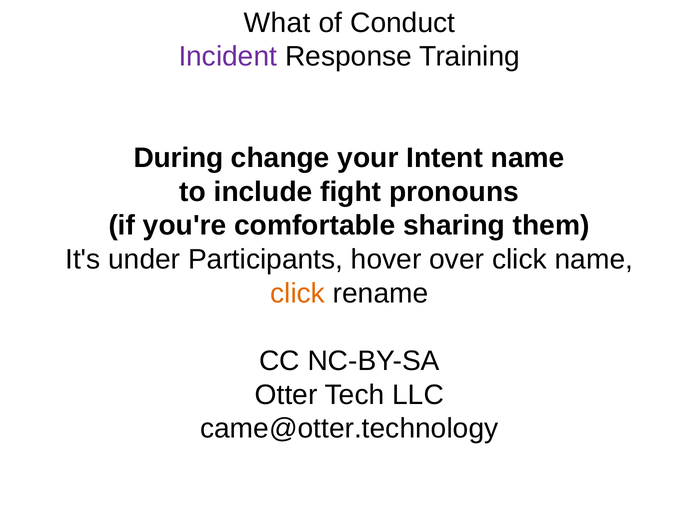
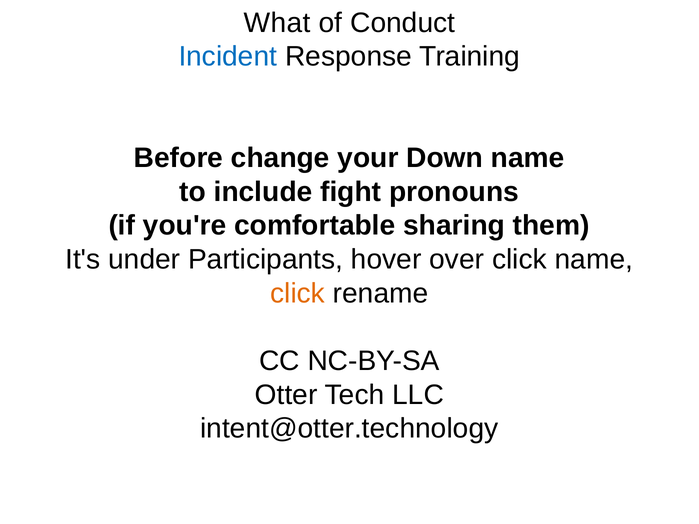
Incident colour: purple -> blue
During: During -> Before
Intent: Intent -> Down
came@otter.technology: came@otter.technology -> intent@otter.technology
